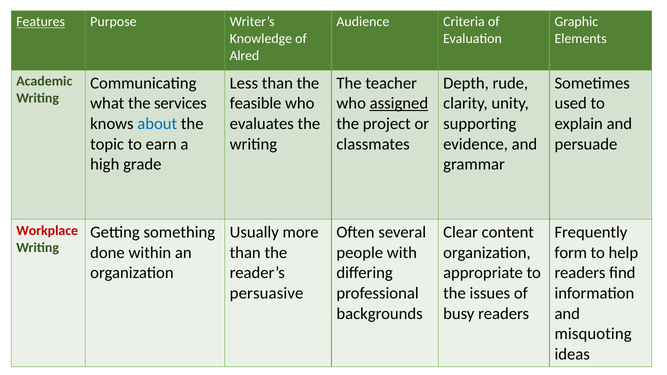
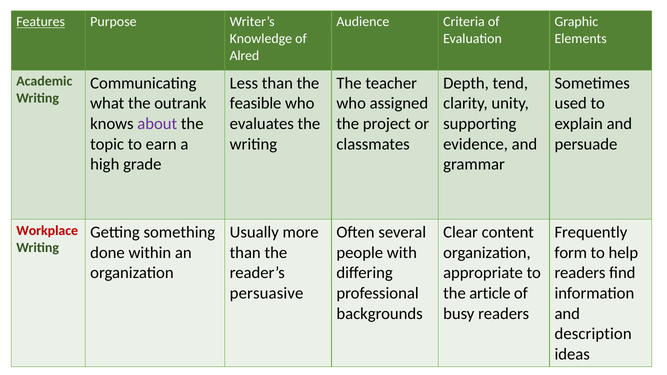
rude: rude -> tend
services: services -> outrank
assigned underline: present -> none
about colour: blue -> purple
issues: issues -> article
misquoting: misquoting -> description
